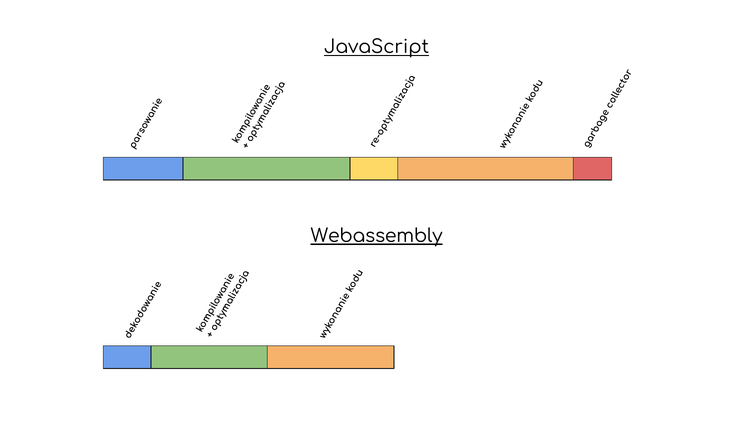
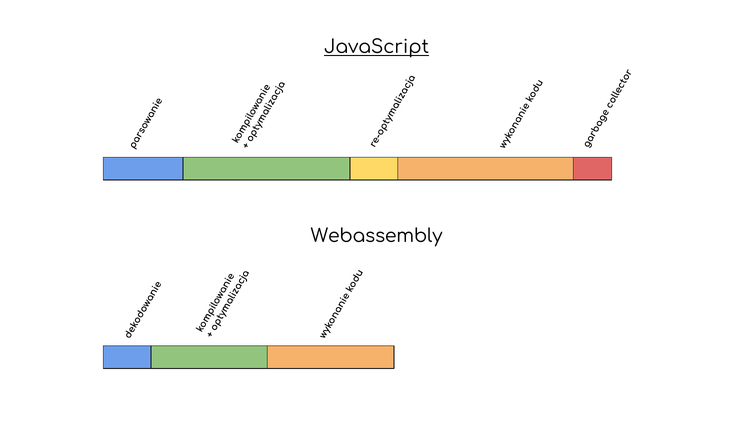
Webassembly underline: present -> none
